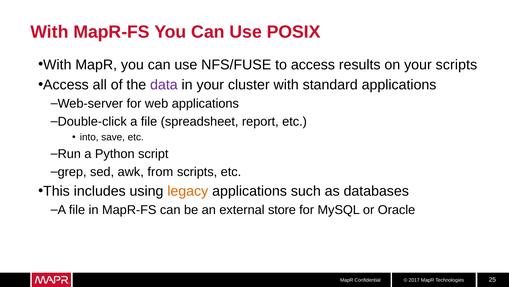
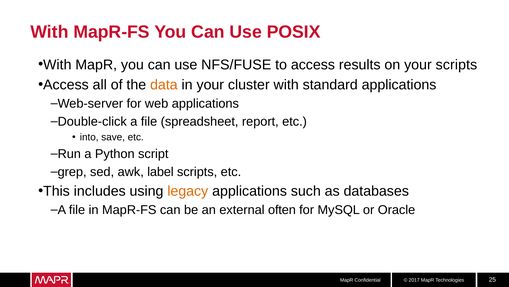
data colour: purple -> orange
from: from -> label
store: store -> often
